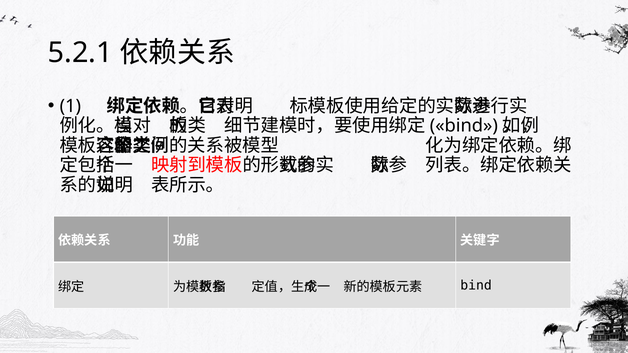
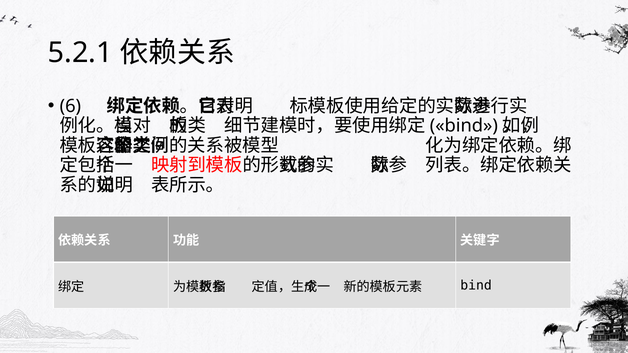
1: 1 -> 6
